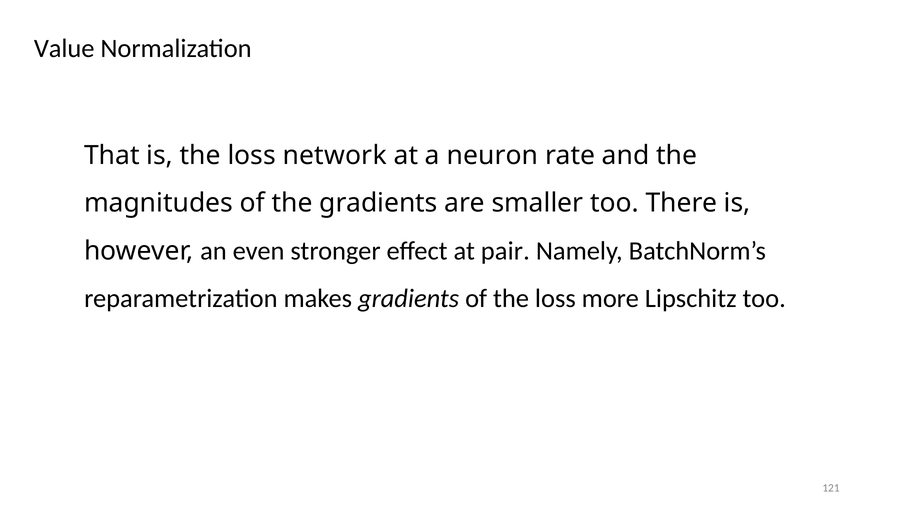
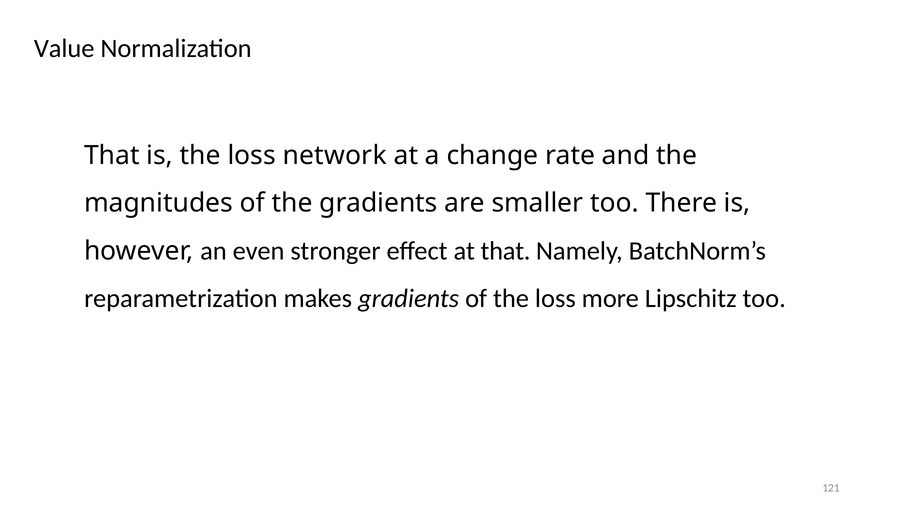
neuron: neuron -> change
at pair: pair -> that
